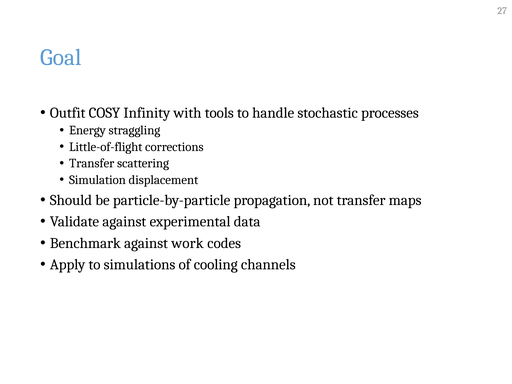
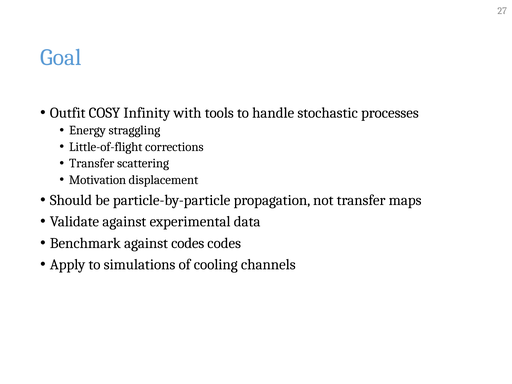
Simulation: Simulation -> Motivation
against work: work -> codes
